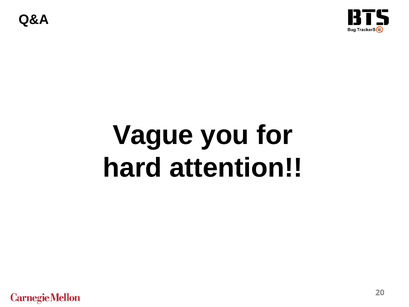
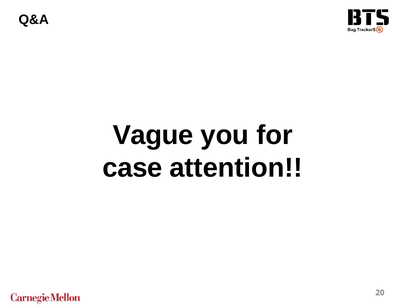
hard: hard -> case
